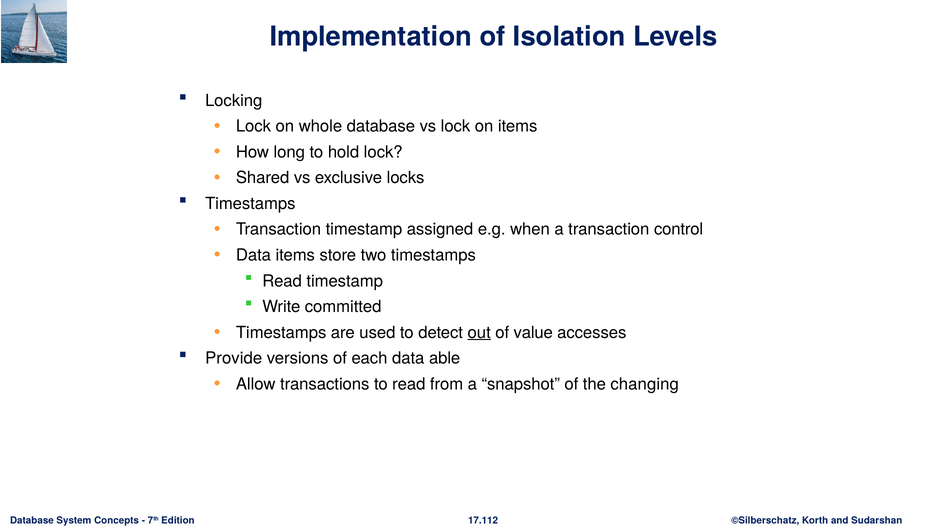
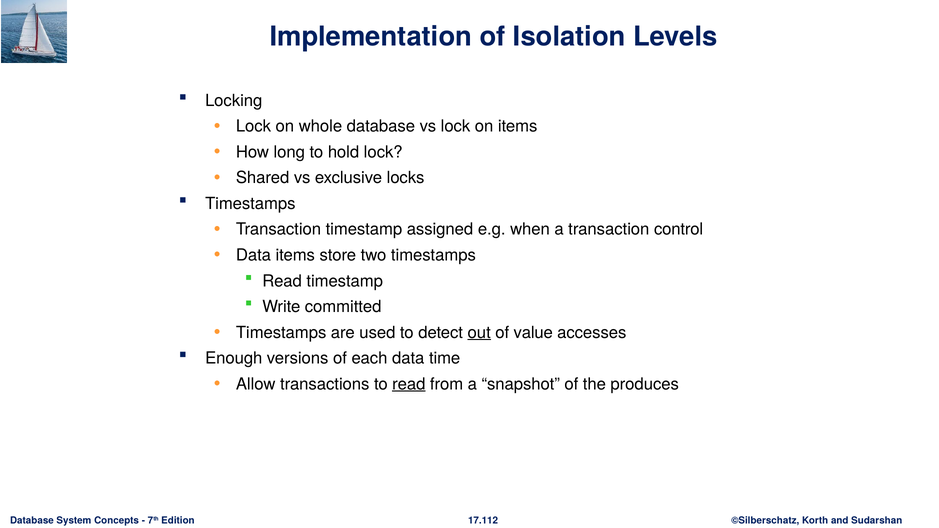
Provide: Provide -> Enough
able: able -> time
read at (409, 384) underline: none -> present
changing: changing -> produces
